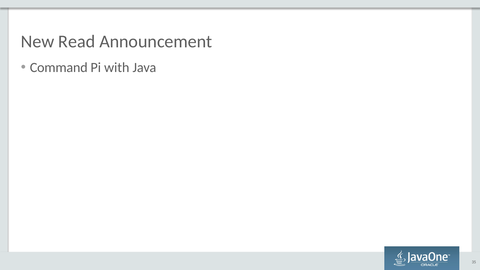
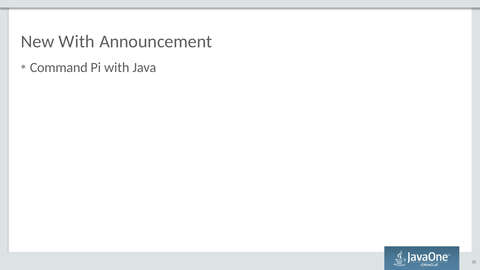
New Read: Read -> With
